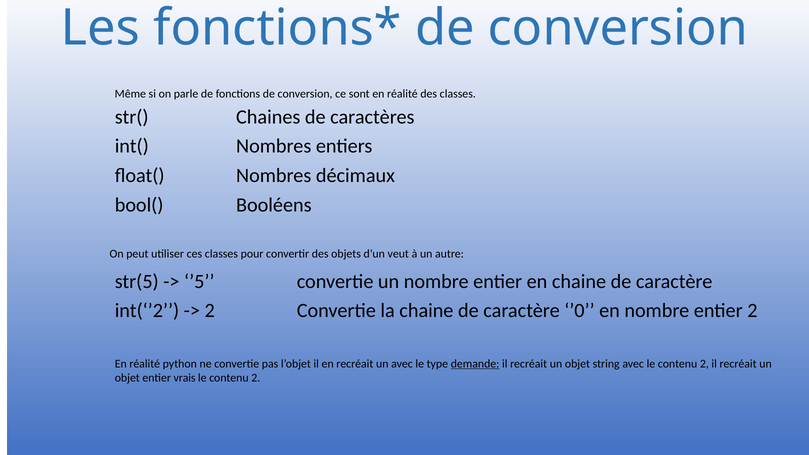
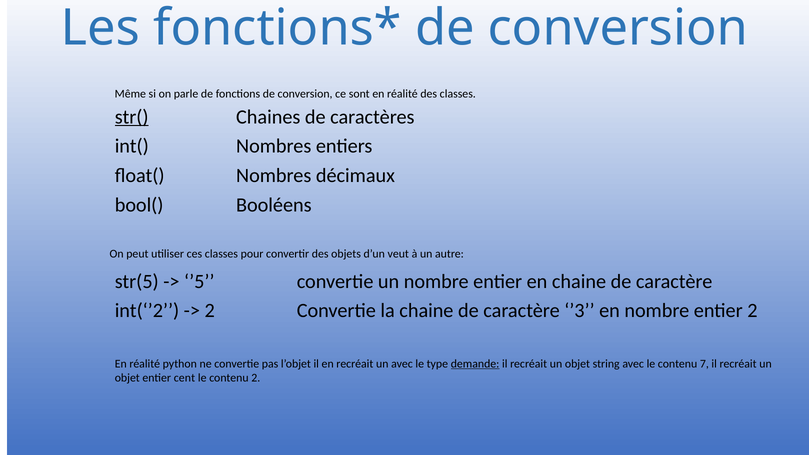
str( underline: none -> present
’0: ’0 -> ’3
avec le contenu 2: 2 -> 7
vrais: vrais -> cent
